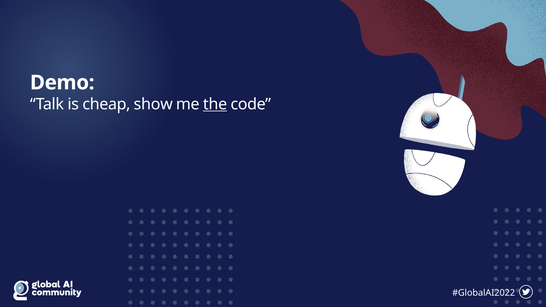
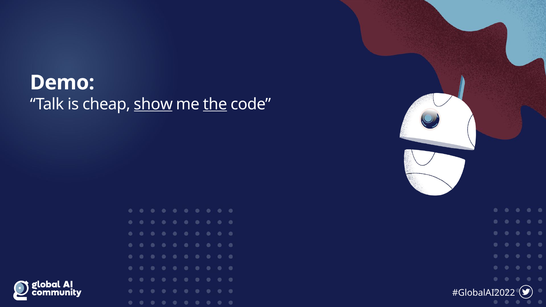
show underline: none -> present
